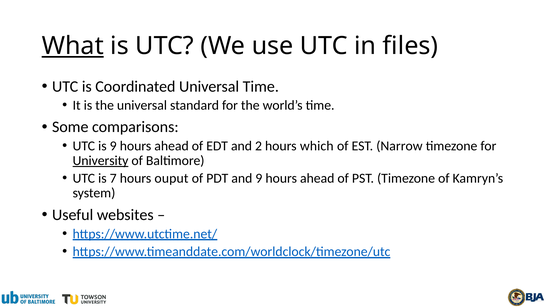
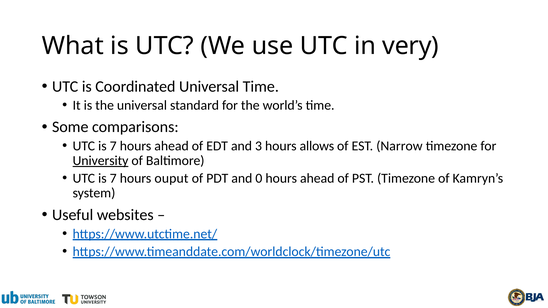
What underline: present -> none
files: files -> very
9 at (113, 146): 9 -> 7
2: 2 -> 3
which: which -> allows
and 9: 9 -> 0
